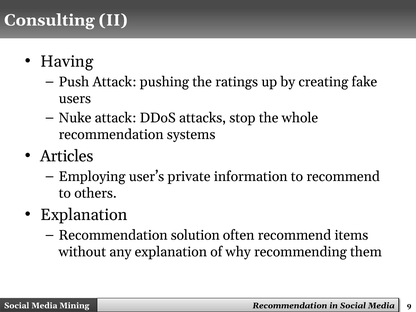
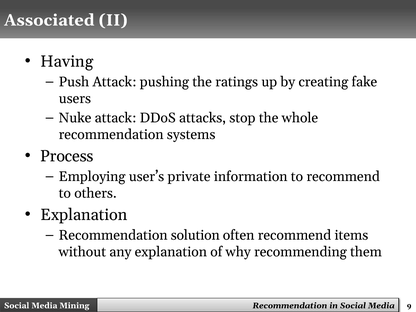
Consulting: Consulting -> Associated
Articles: Articles -> Process
